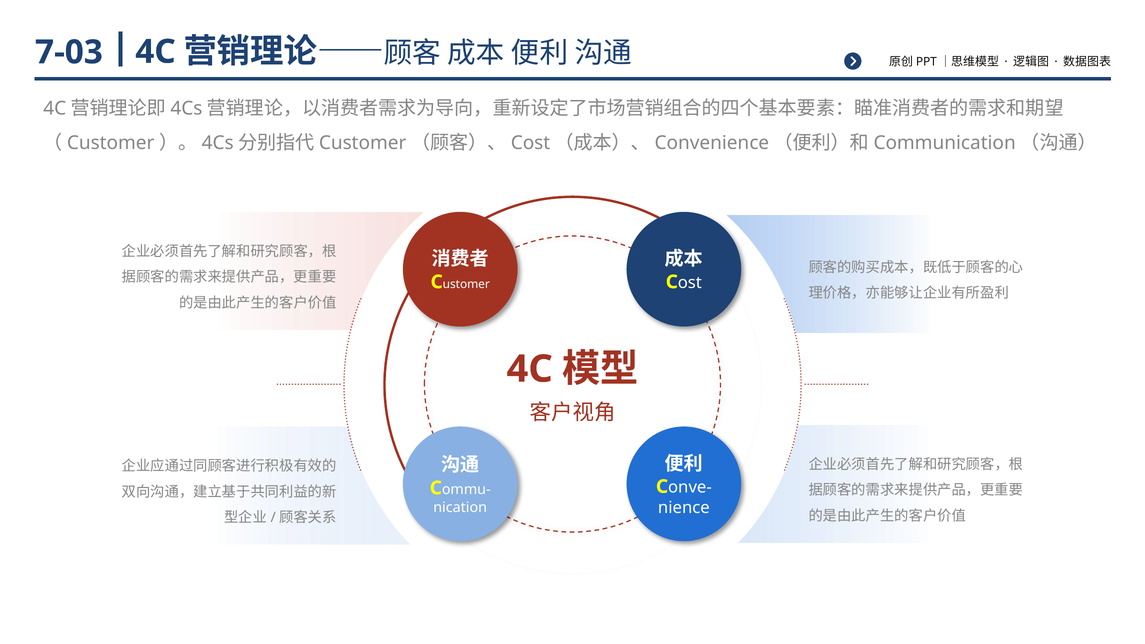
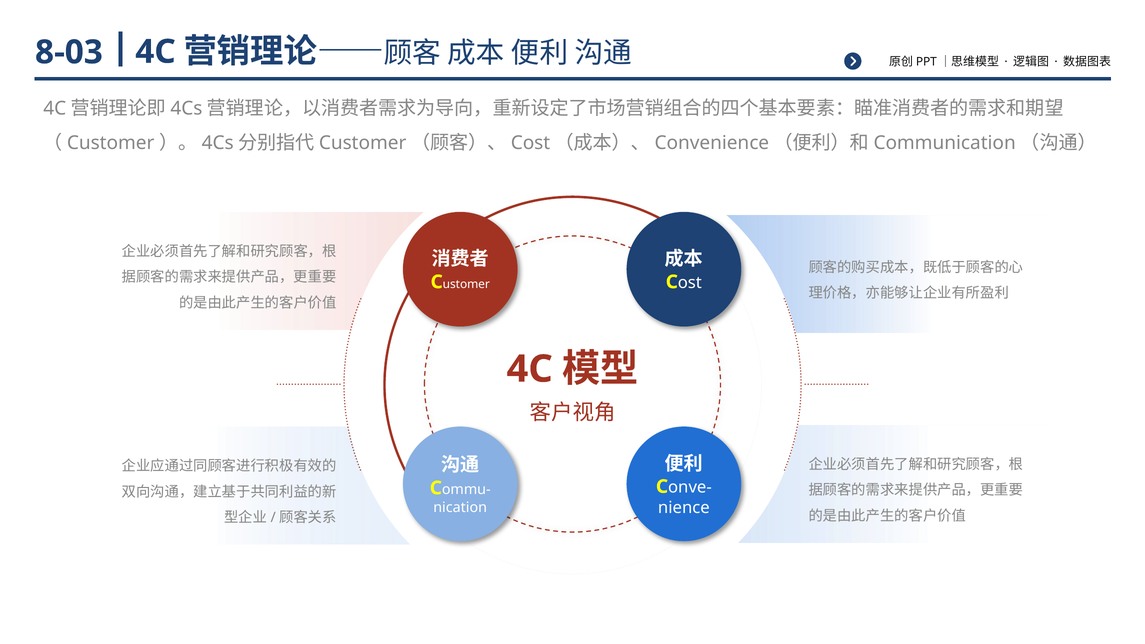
7-03: 7-03 -> 8-03
